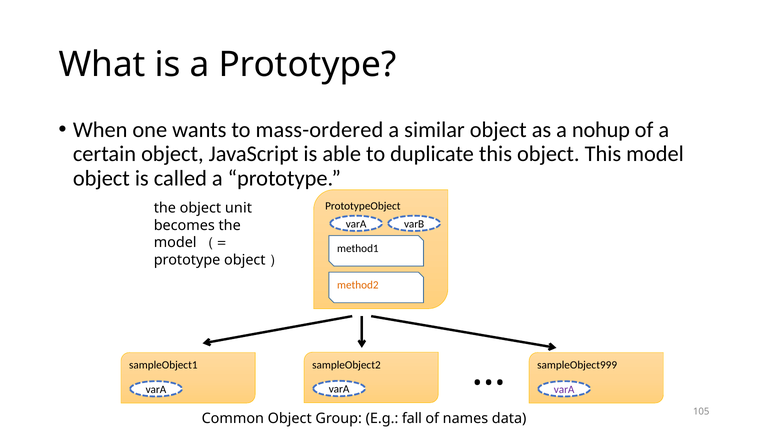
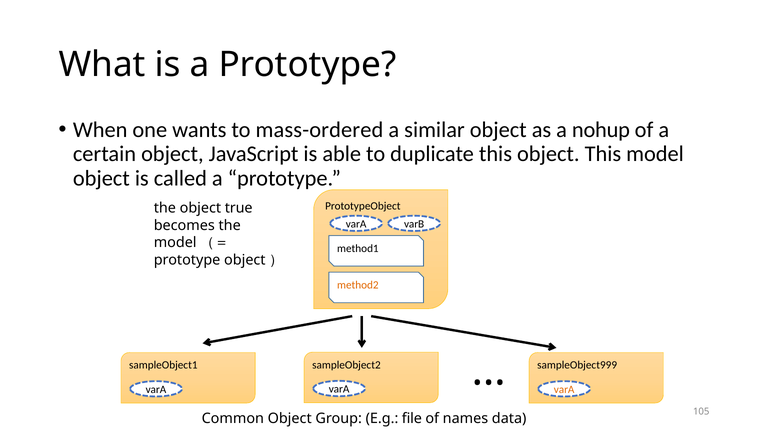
unit: unit -> true
varA at (564, 390) colour: purple -> orange
fall: fall -> file
